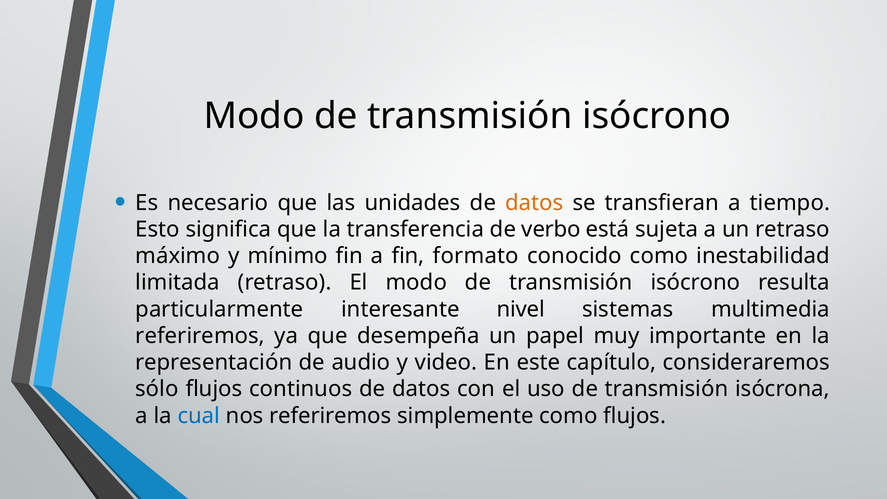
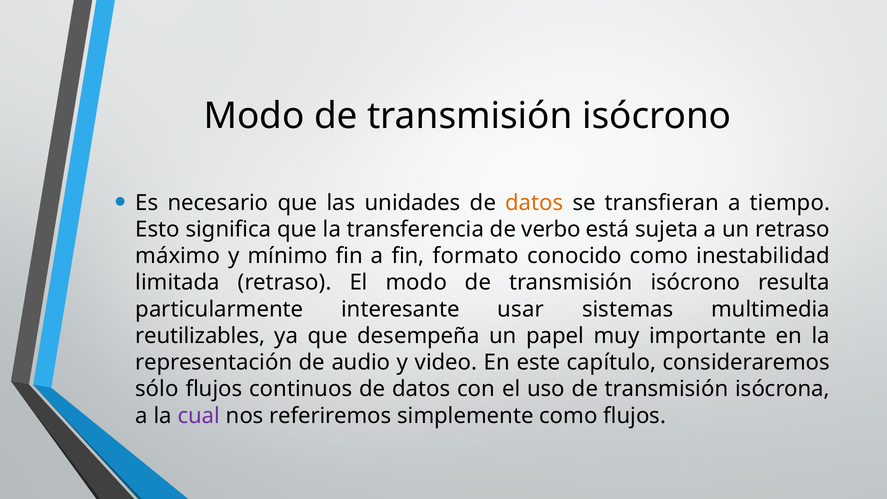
nivel: nivel -> usar
referiremos at (200, 336): referiremos -> reutilizables
cual colour: blue -> purple
